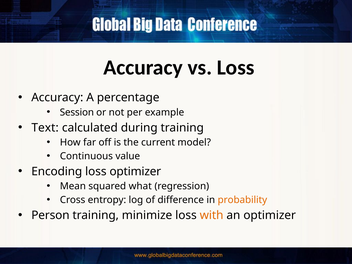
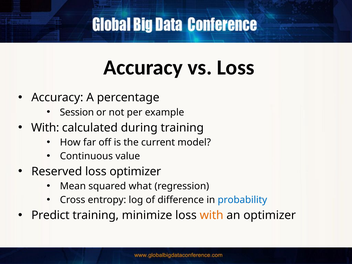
Text at (45, 128): Text -> With
Encoding: Encoding -> Reserved
probability colour: orange -> blue
Person: Person -> Predict
